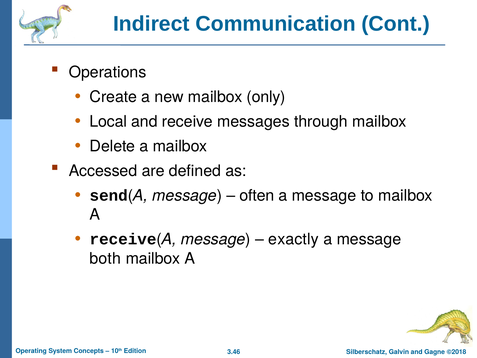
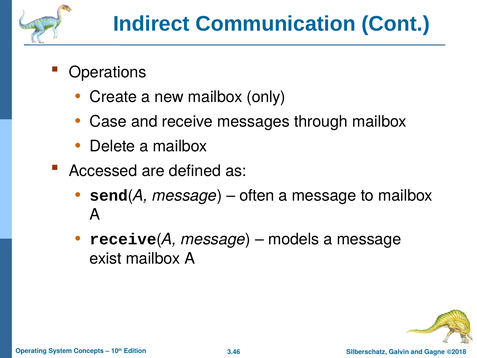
Local: Local -> Case
exactly: exactly -> models
both: both -> exist
